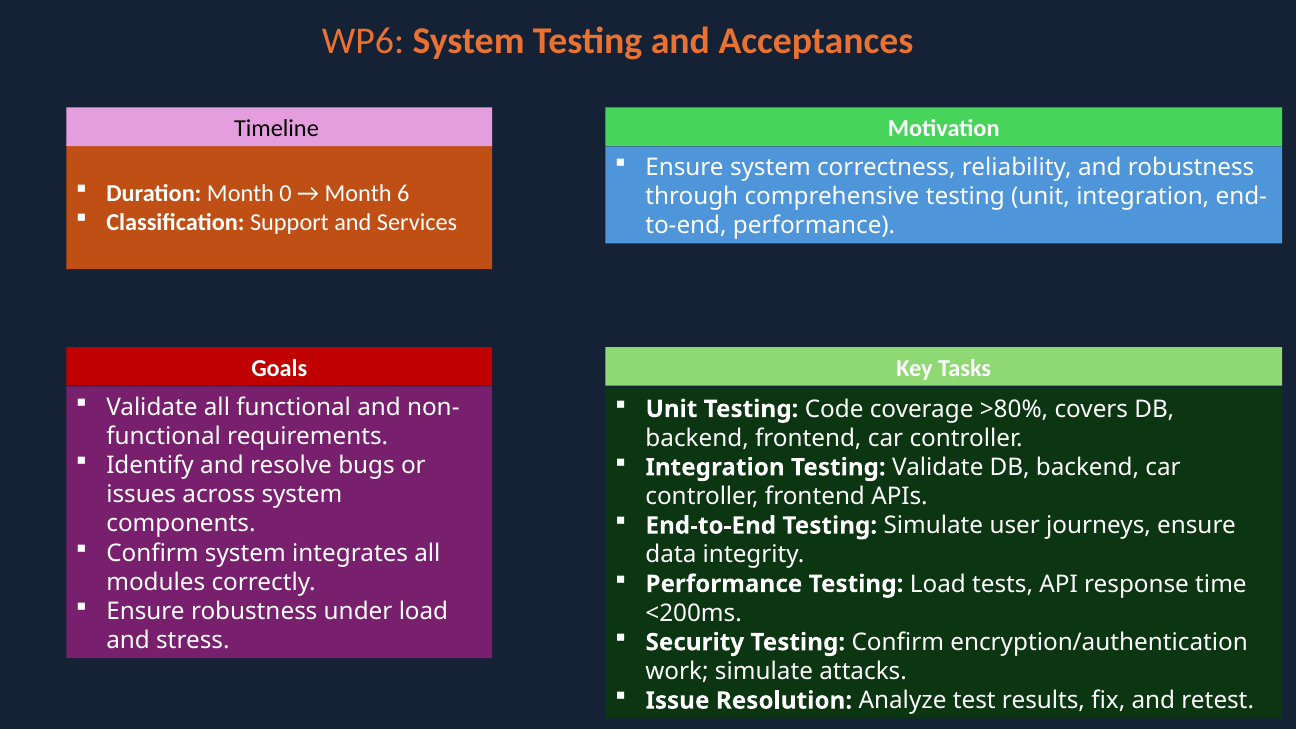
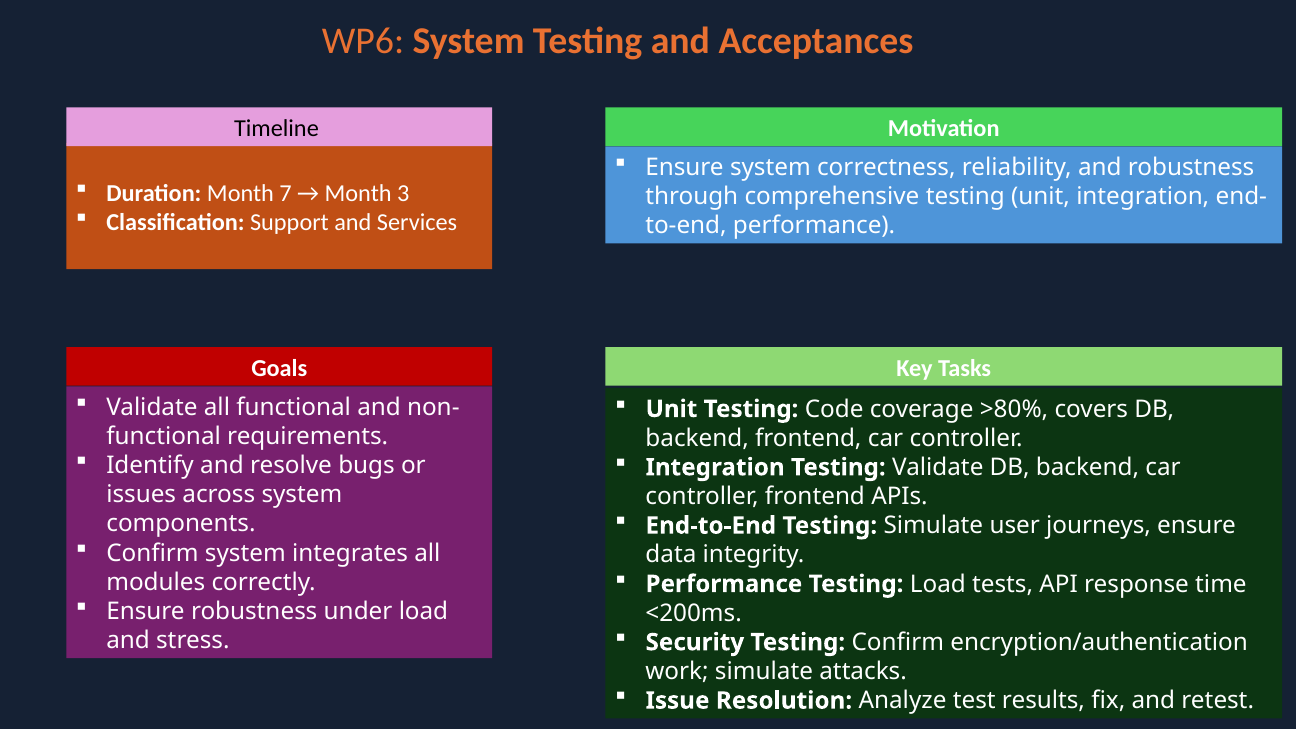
0: 0 -> 7
6: 6 -> 3
